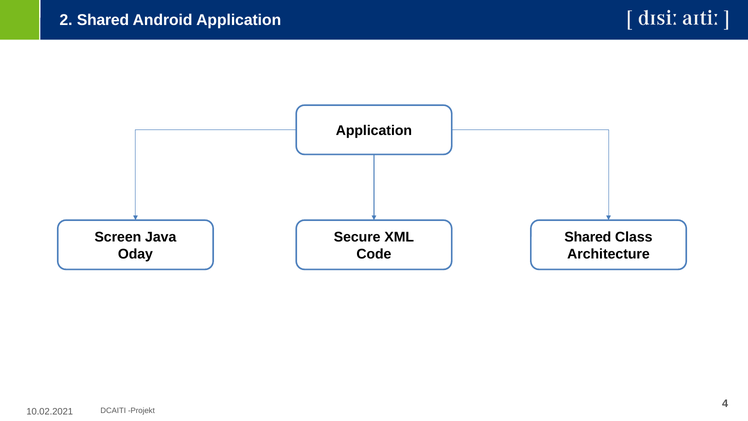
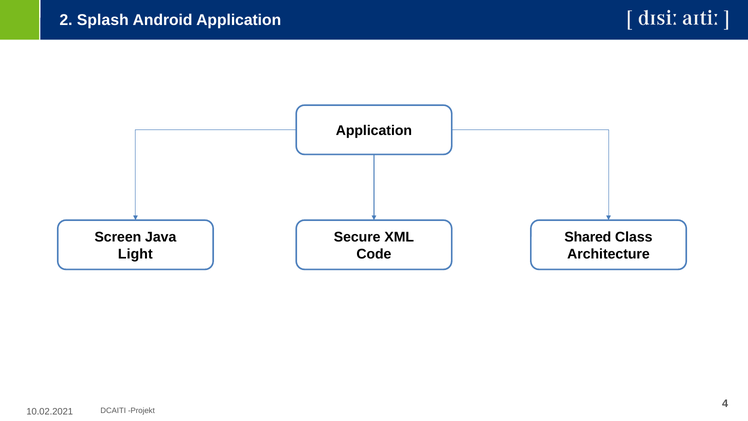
2 Shared: Shared -> Splash
Oday: Oday -> Light
